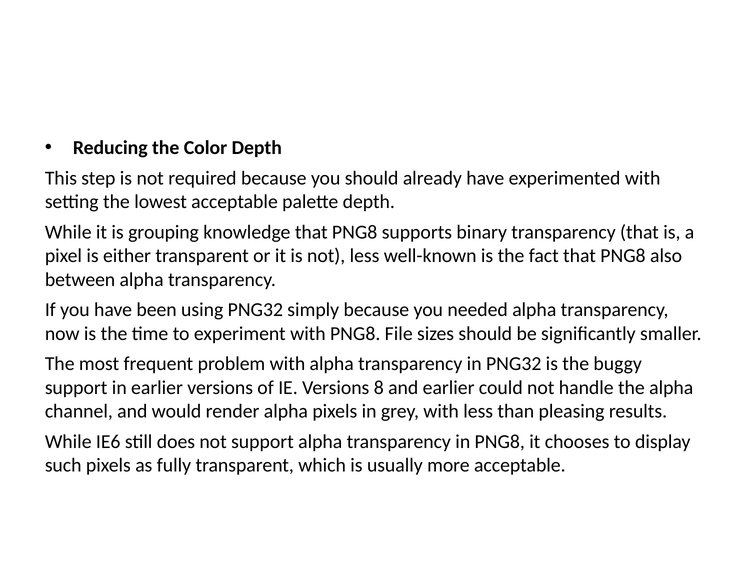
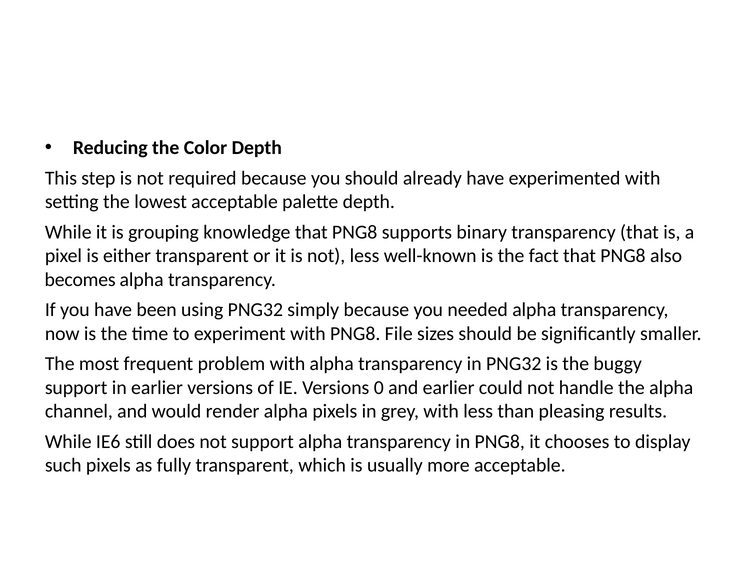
between: between -> becomes
8: 8 -> 0
